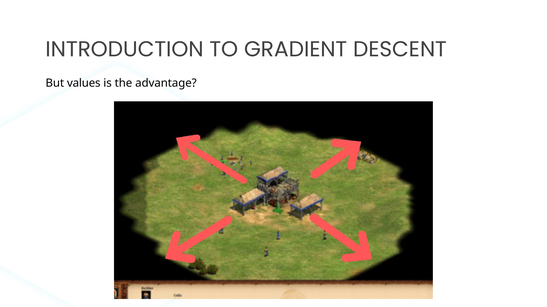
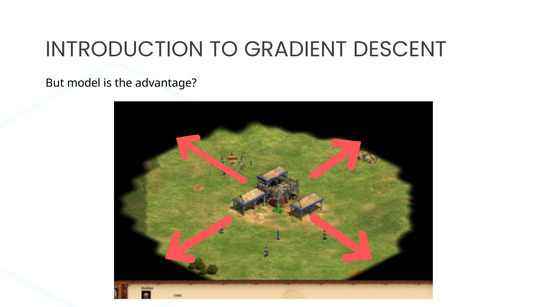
values: values -> model
